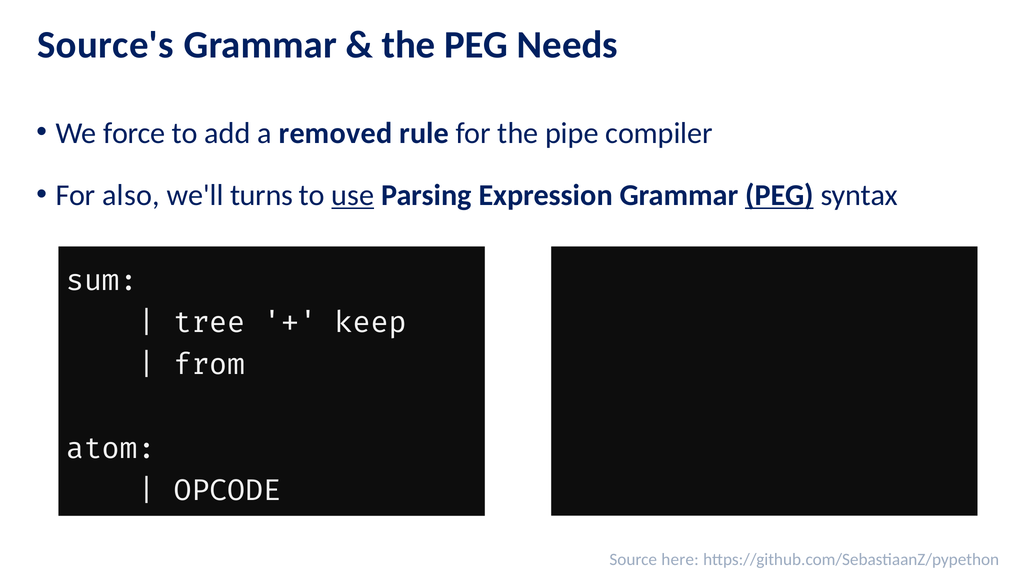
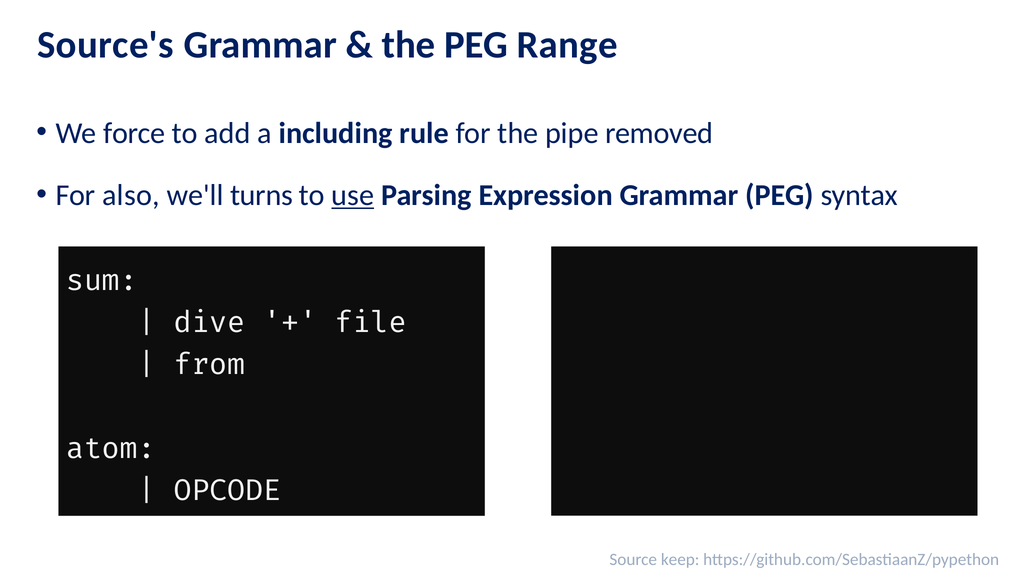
Needs: Needs -> Range
removed: removed -> including
compiler: compiler -> removed
PEG at (779, 195) underline: present -> none
tree: tree -> dive
keep: keep -> file
here: here -> keep
